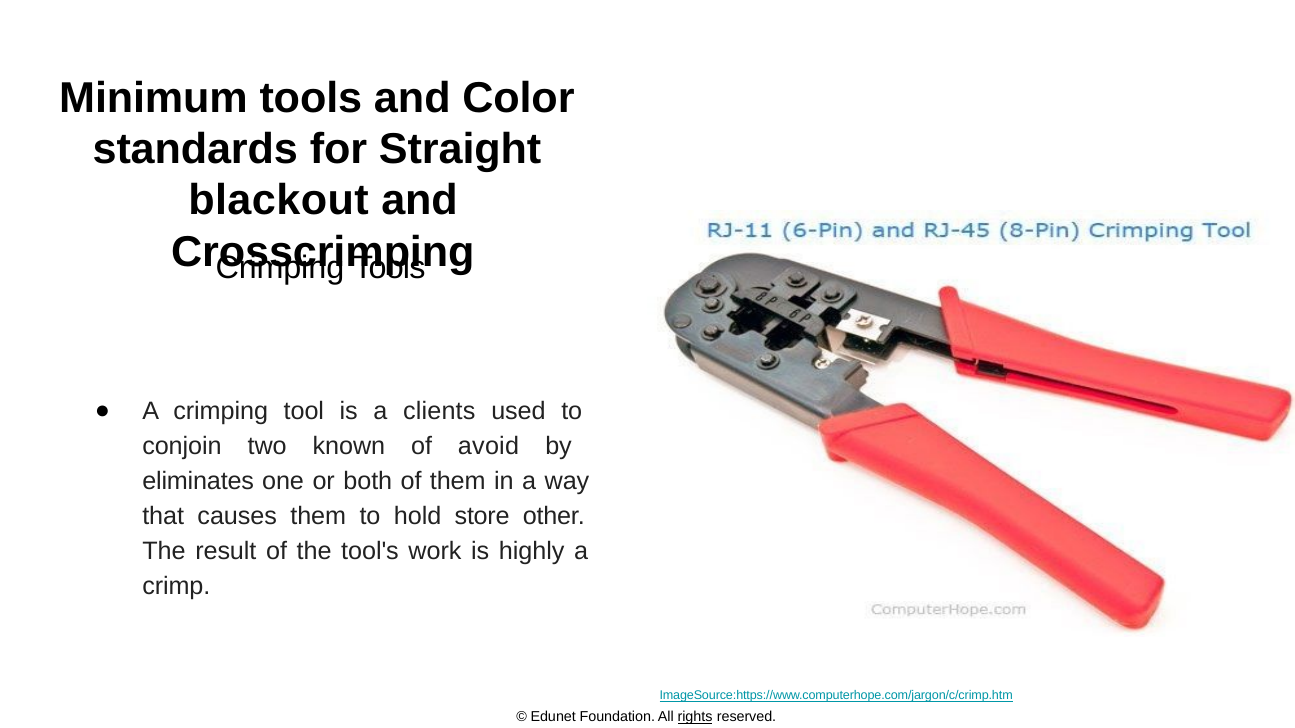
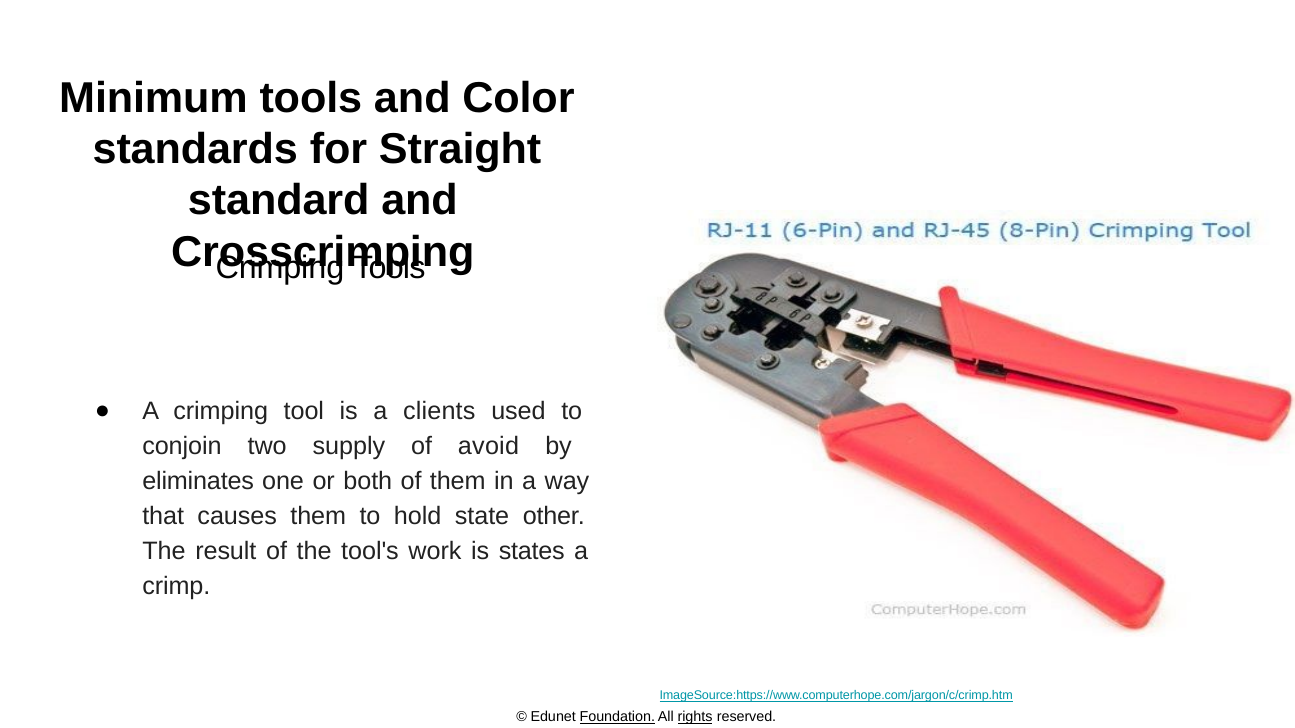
blackout: blackout -> standard
known: known -> supply
store: store -> state
highly: highly -> states
Foundation underline: none -> present
